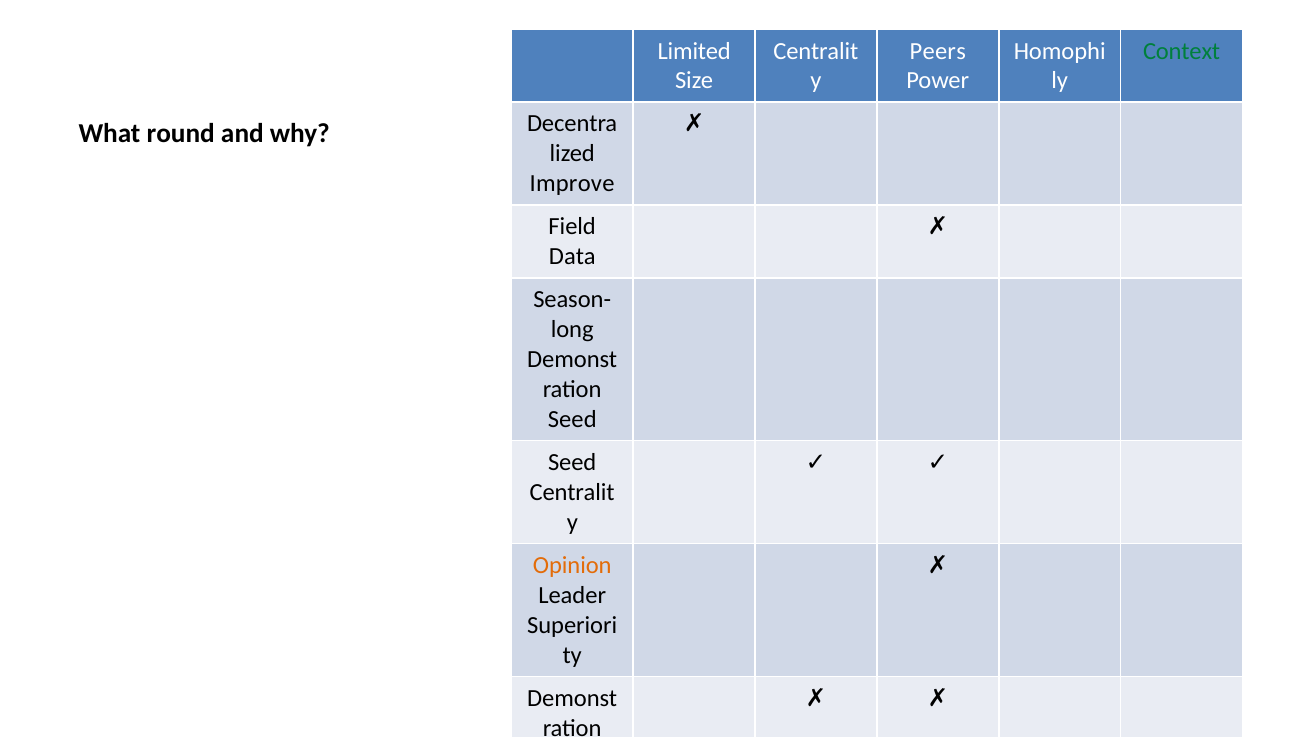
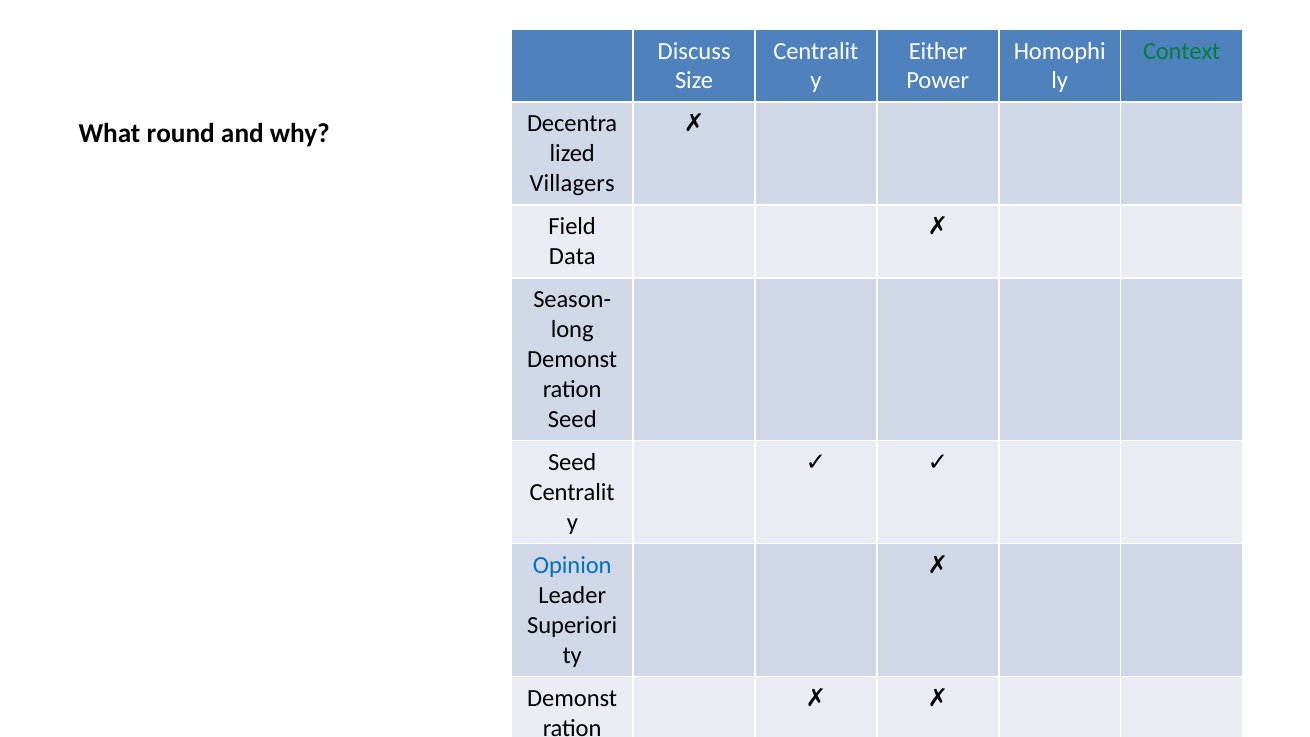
Limited: Limited -> Discuss
Peers: Peers -> Either
Improve: Improve -> Villagers
Opinion colour: orange -> blue
